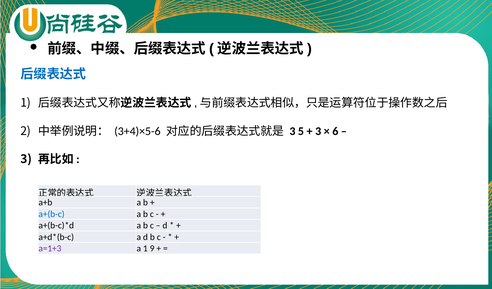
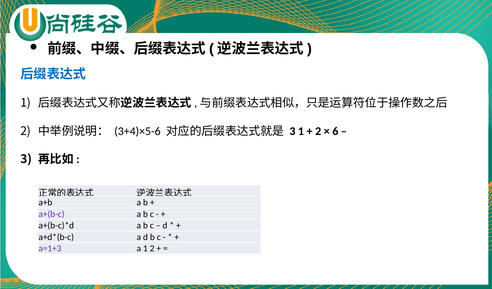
3 5: 5 -> 1
3 at (318, 132): 3 -> 2
a+(b-c colour: blue -> purple
1 9: 9 -> 2
